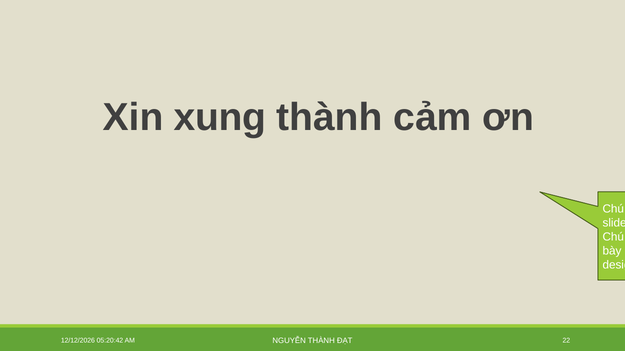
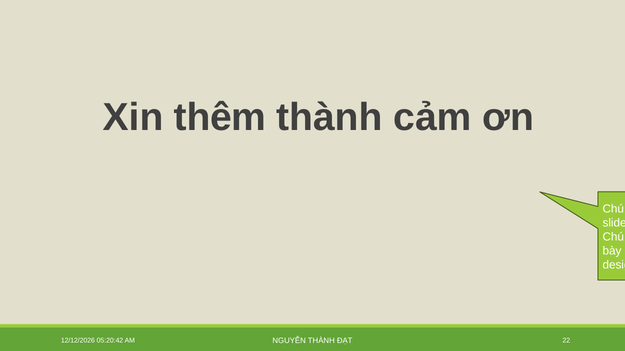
xung: xung -> thêm
